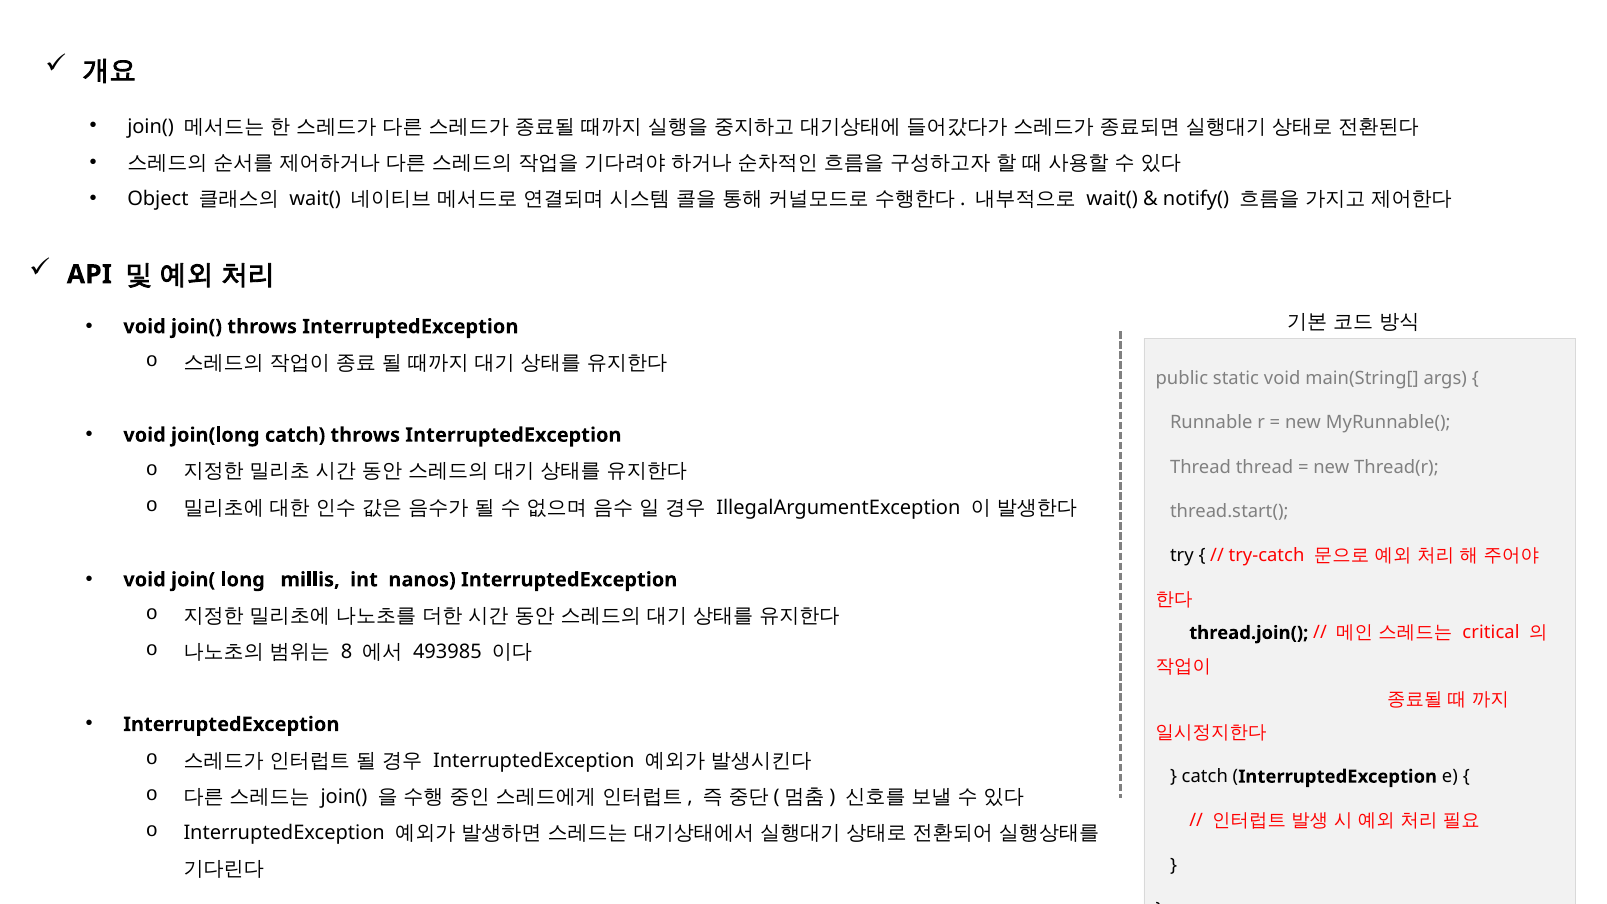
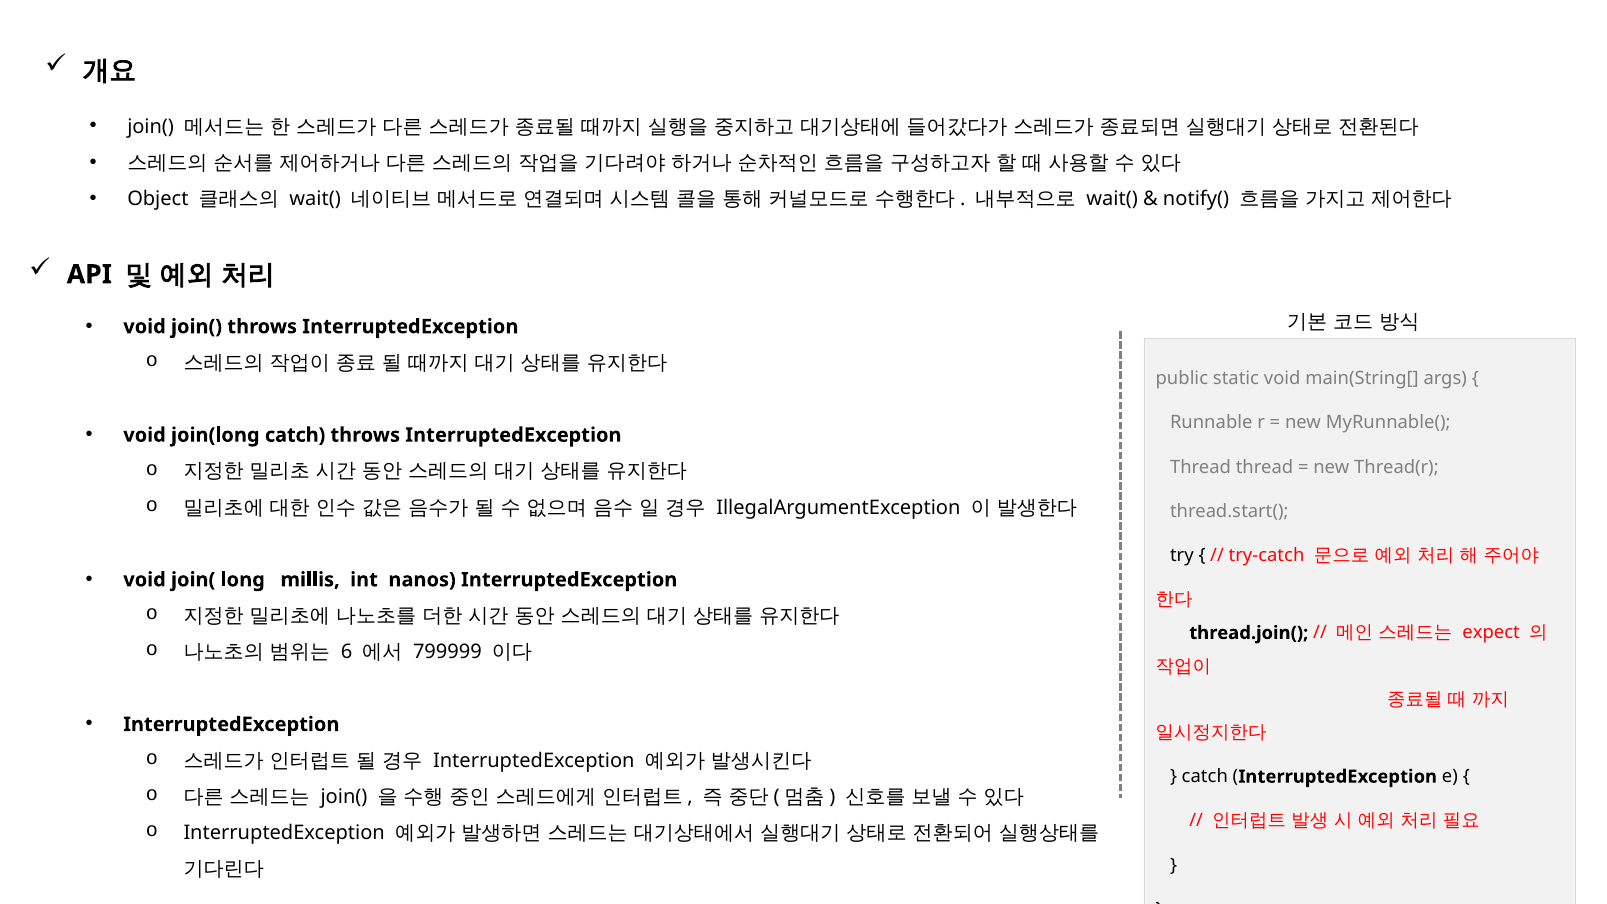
critical: critical -> expect
8: 8 -> 6
493985: 493985 -> 799999
